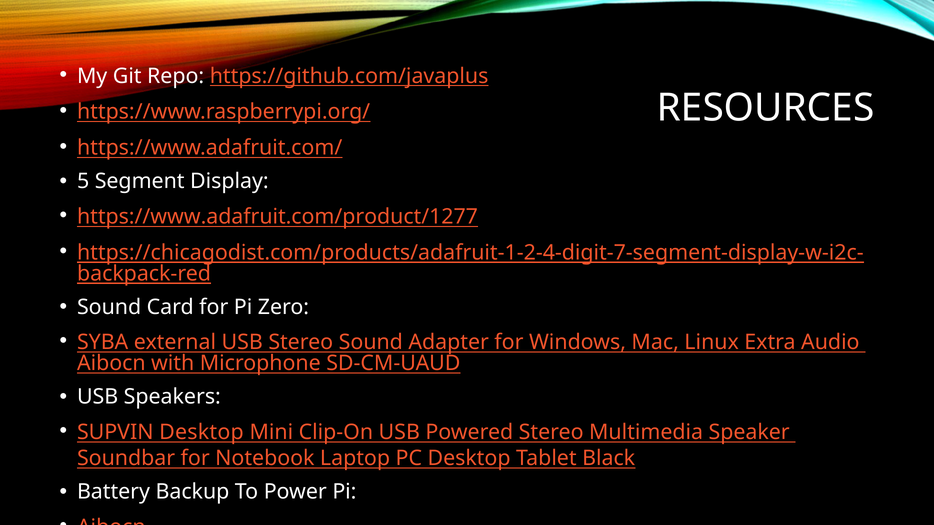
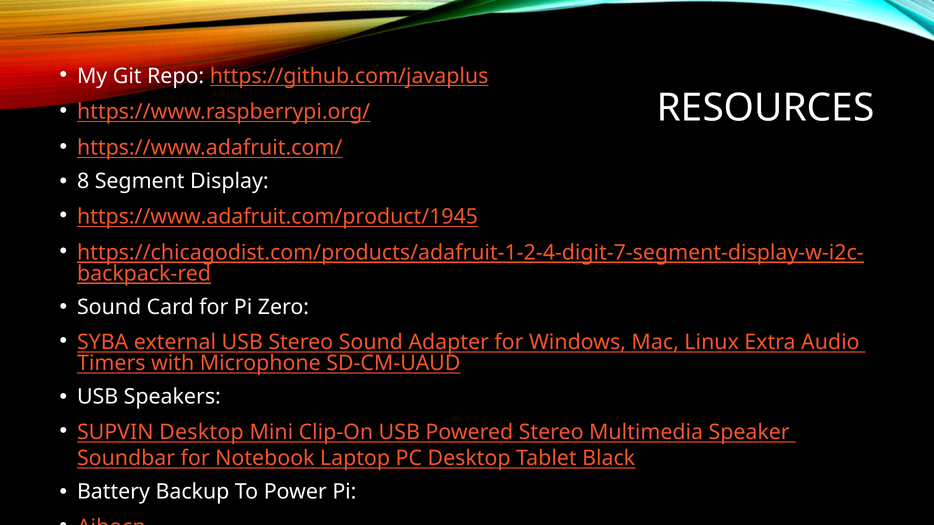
5: 5 -> 8
https://www.adafruit.com/product/1277: https://www.adafruit.com/product/1277 -> https://www.adafruit.com/product/1945
Aibocn at (111, 364): Aibocn -> Timers
